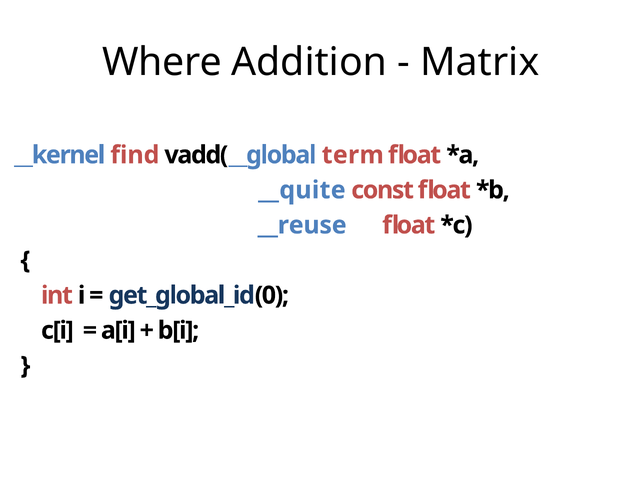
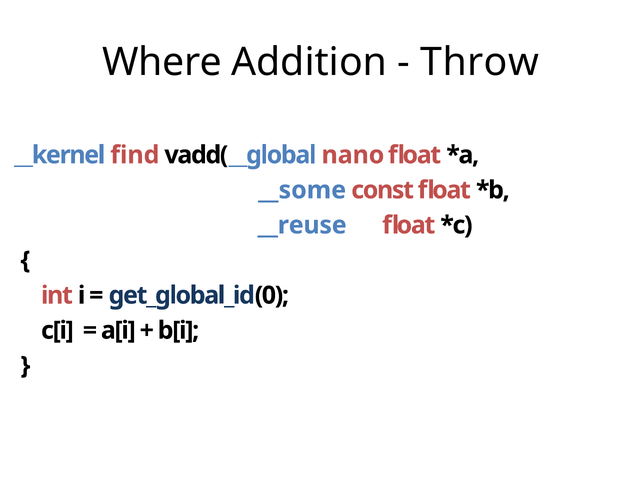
Matrix: Matrix -> Throw
term: term -> nano
__quite: __quite -> __some
